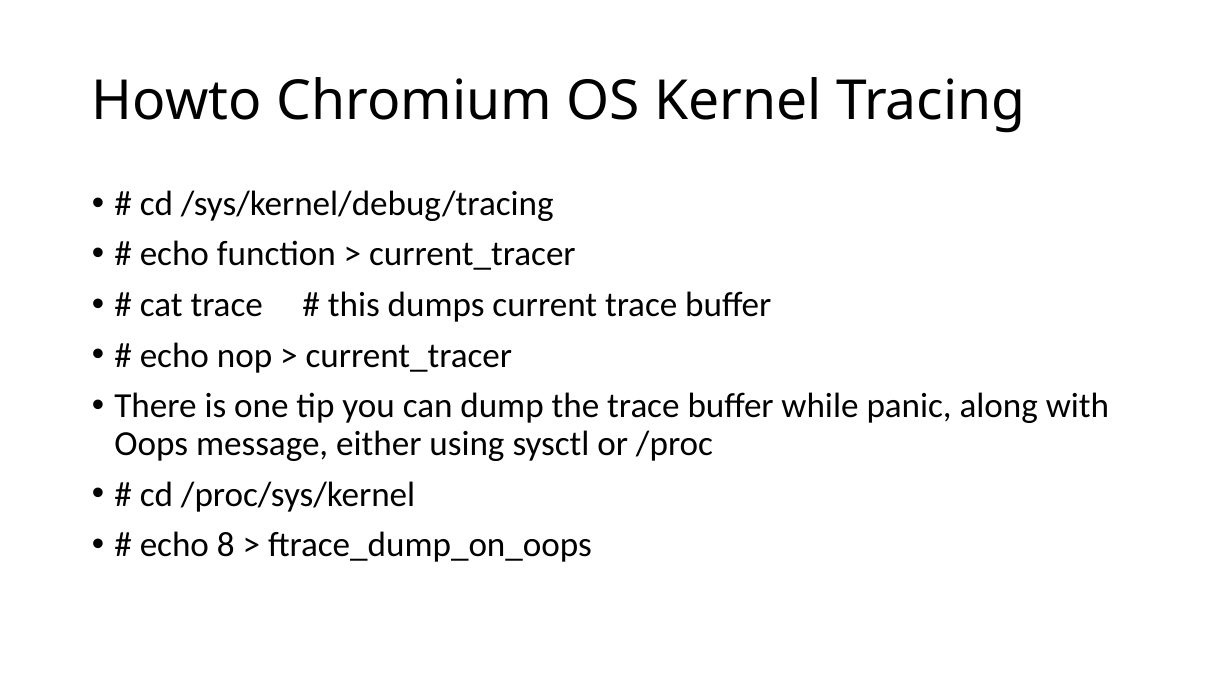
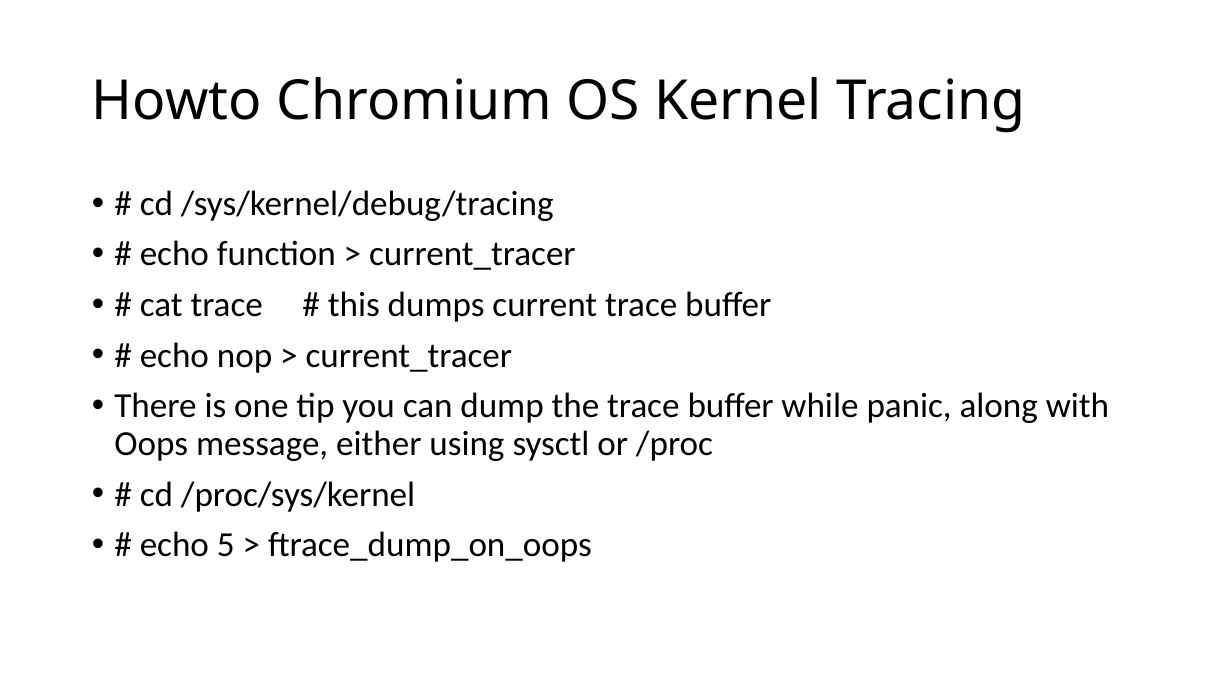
8: 8 -> 5
